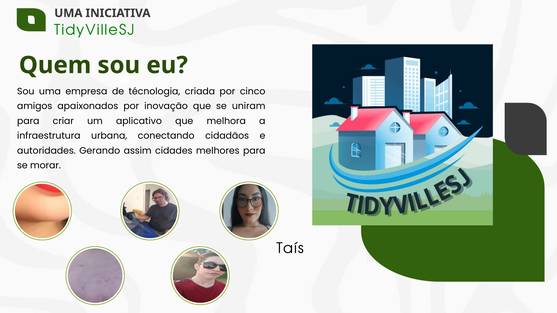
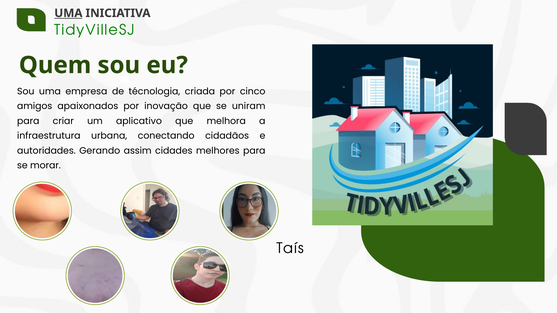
UMA at (68, 13) underline: none -> present
